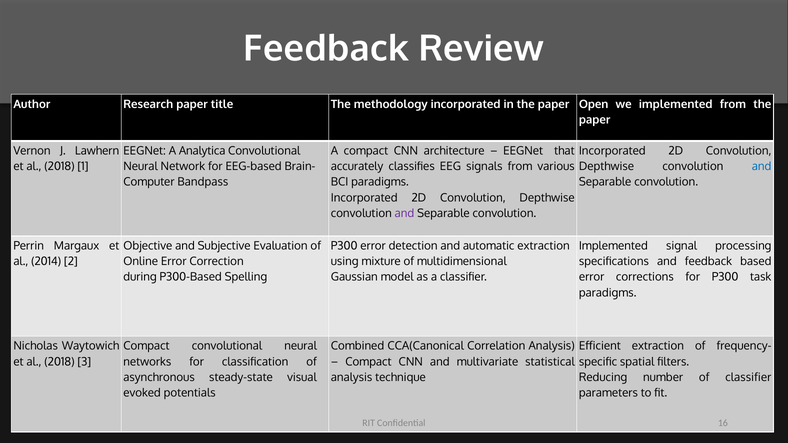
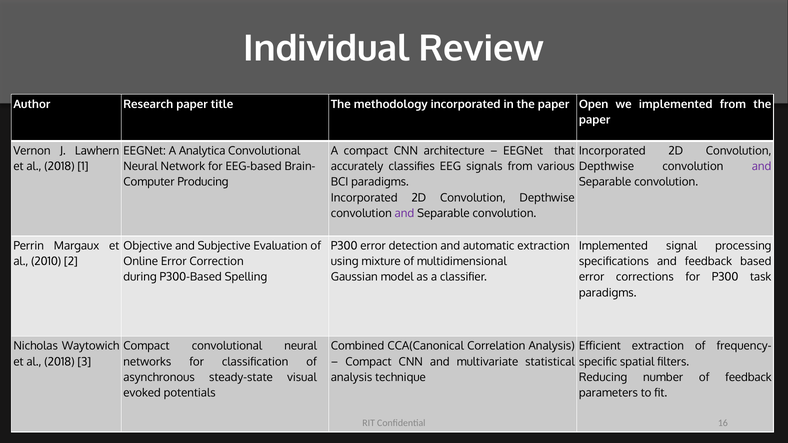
Feedback at (326, 49): Feedback -> Individual
and at (762, 167) colour: blue -> purple
Bandpass: Bandpass -> Producing
2014: 2014 -> 2010
of classifier: classifier -> feedback
